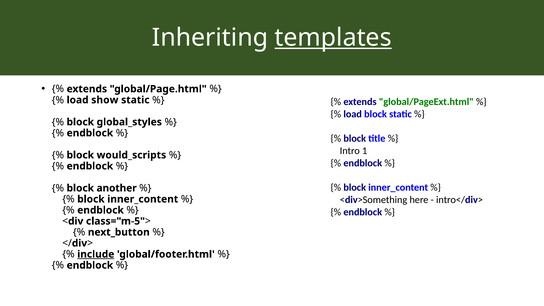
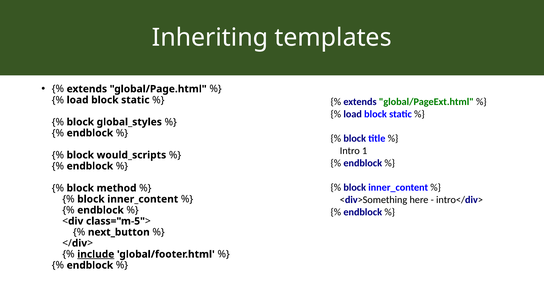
templates underline: present -> none
show at (105, 100): show -> block
another: another -> method
